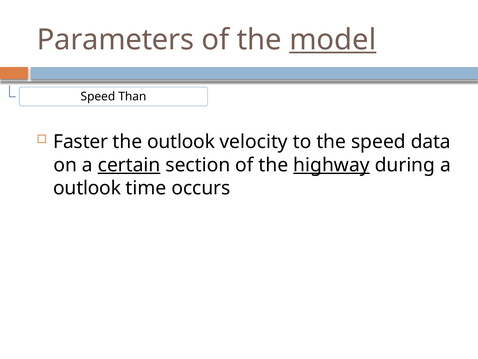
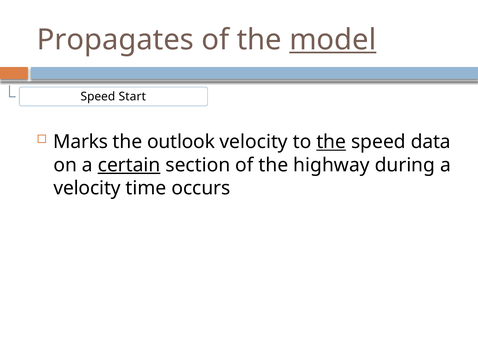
Parameters: Parameters -> Propagates
Than: Than -> Start
Faster: Faster -> Marks
the at (331, 142) underline: none -> present
highway underline: present -> none
outlook at (87, 188): outlook -> velocity
